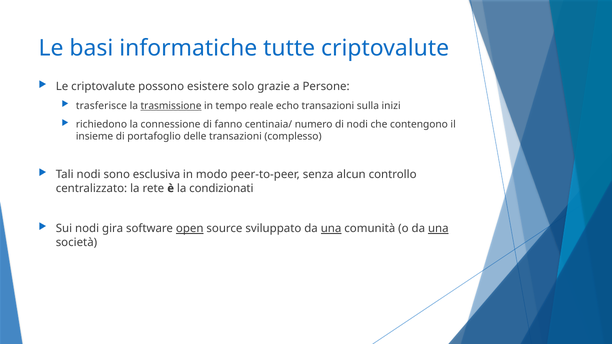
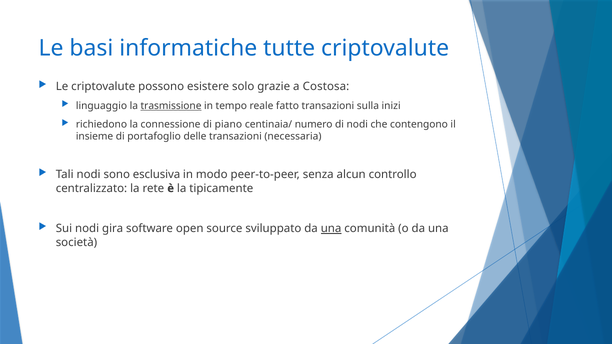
Persone: Persone -> Costosa
trasferisce: trasferisce -> linguaggio
echo: echo -> fatto
fanno: fanno -> piano
complesso: complesso -> necessaria
condizionati: condizionati -> tipicamente
open underline: present -> none
una at (438, 229) underline: present -> none
